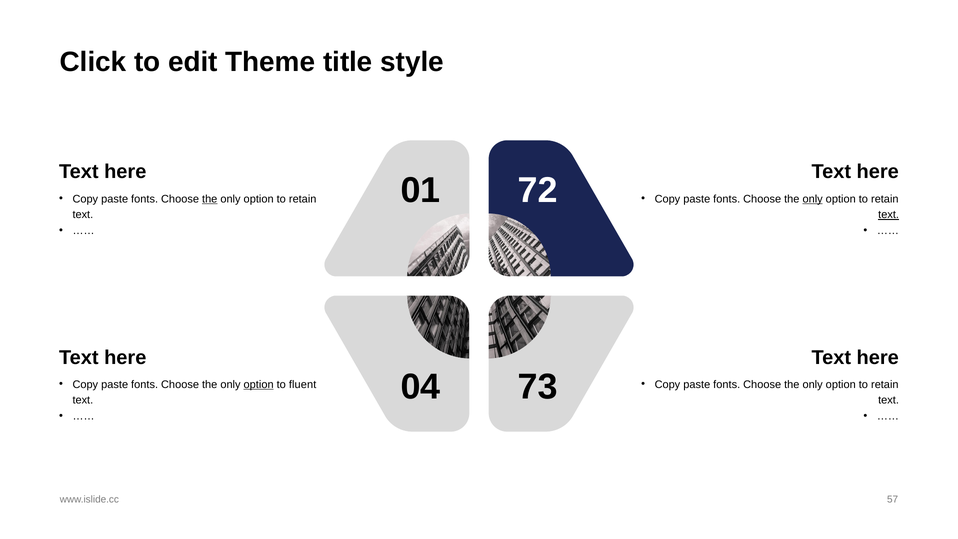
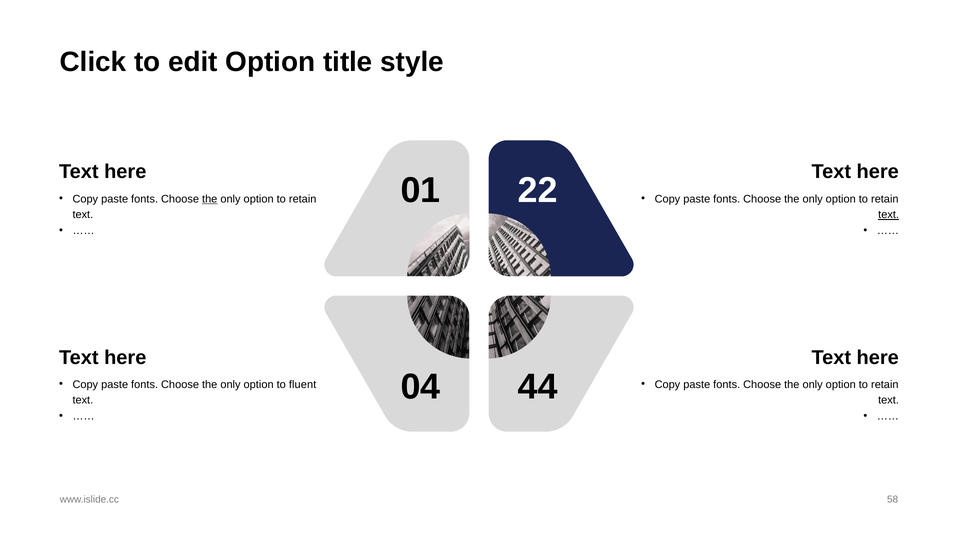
edit Theme: Theme -> Option
72: 72 -> 22
only at (813, 199) underline: present -> none
73: 73 -> 44
option at (259, 384) underline: present -> none
57: 57 -> 58
